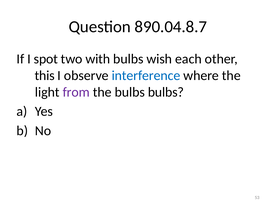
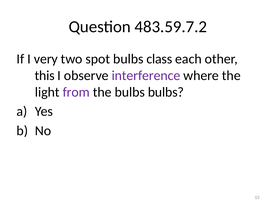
890.04.8.7: 890.04.8.7 -> 483.59.7.2
spot: spot -> very
with: with -> spot
wish: wish -> class
interference colour: blue -> purple
